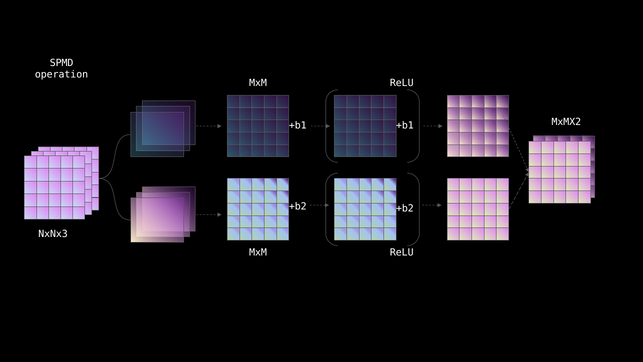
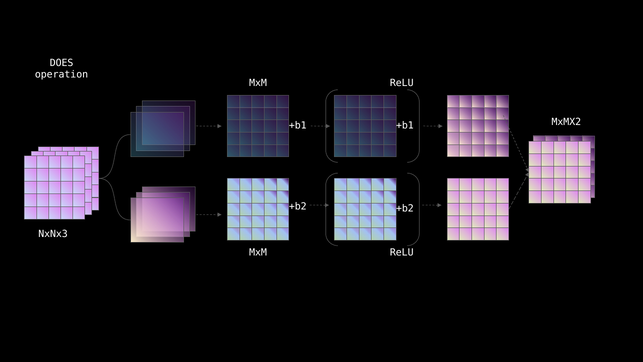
SPMD: SPMD -> DOES
